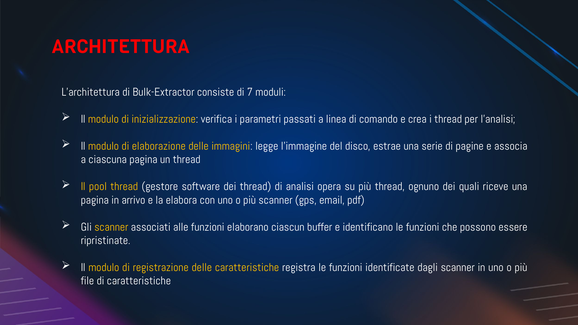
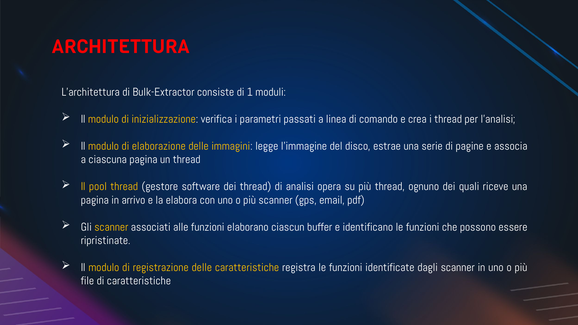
7: 7 -> 1
